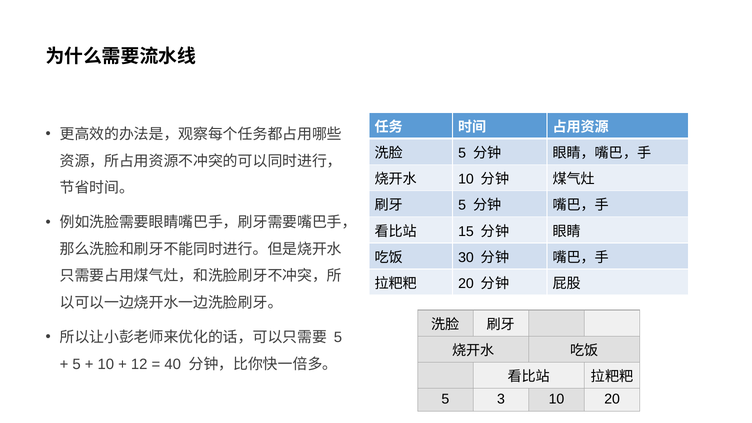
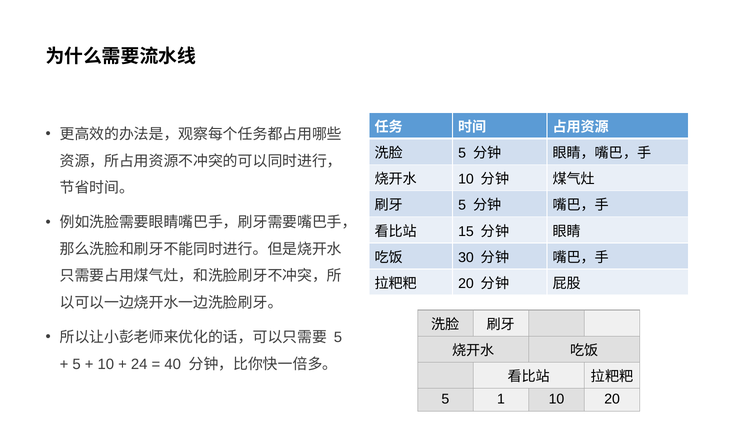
12: 12 -> 24
3: 3 -> 1
